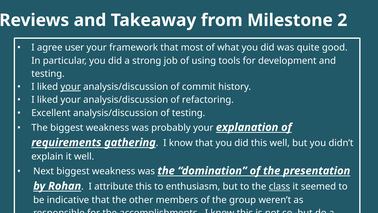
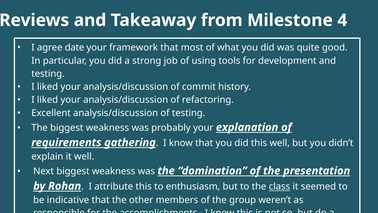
2: 2 -> 4
user: user -> date
your at (71, 87) underline: present -> none
